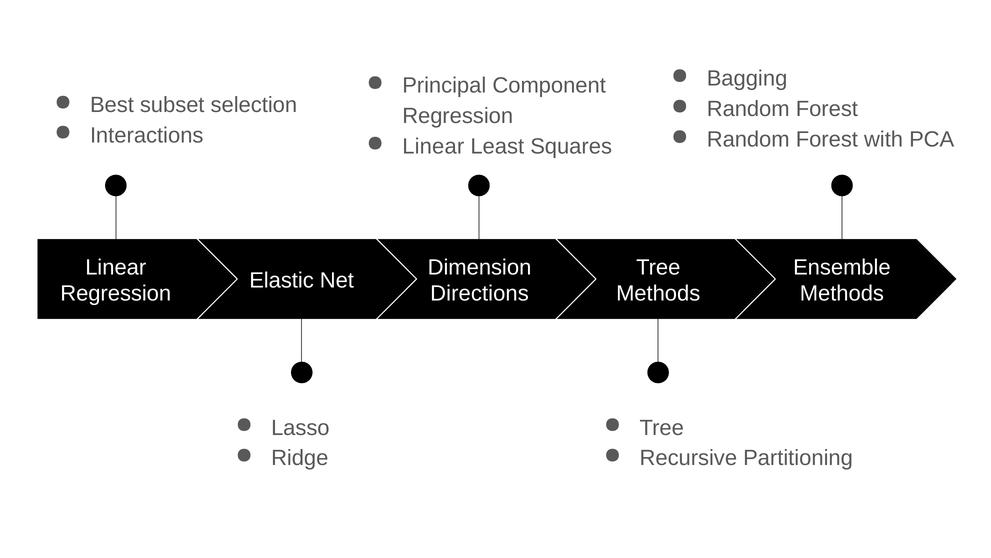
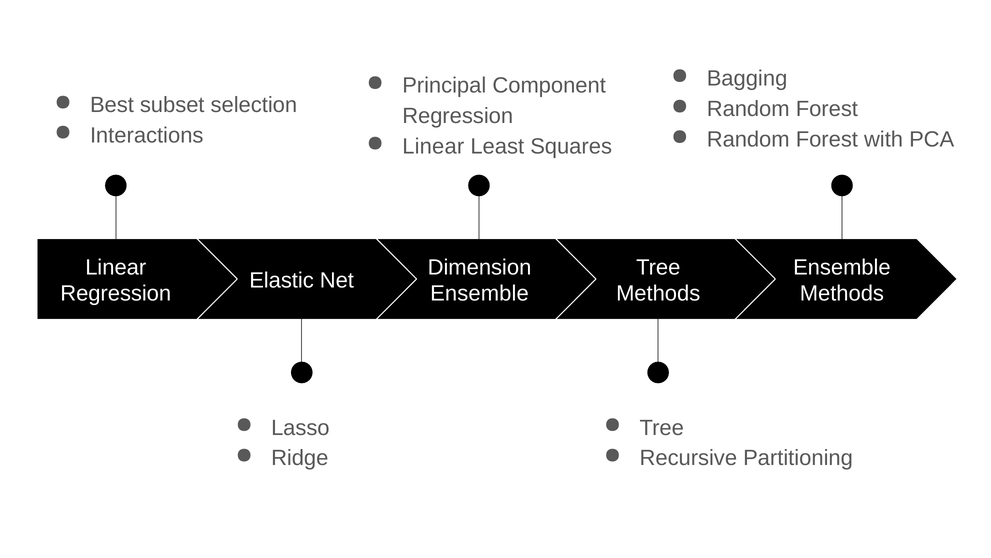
Directions at (480, 293): Directions -> Ensemble
